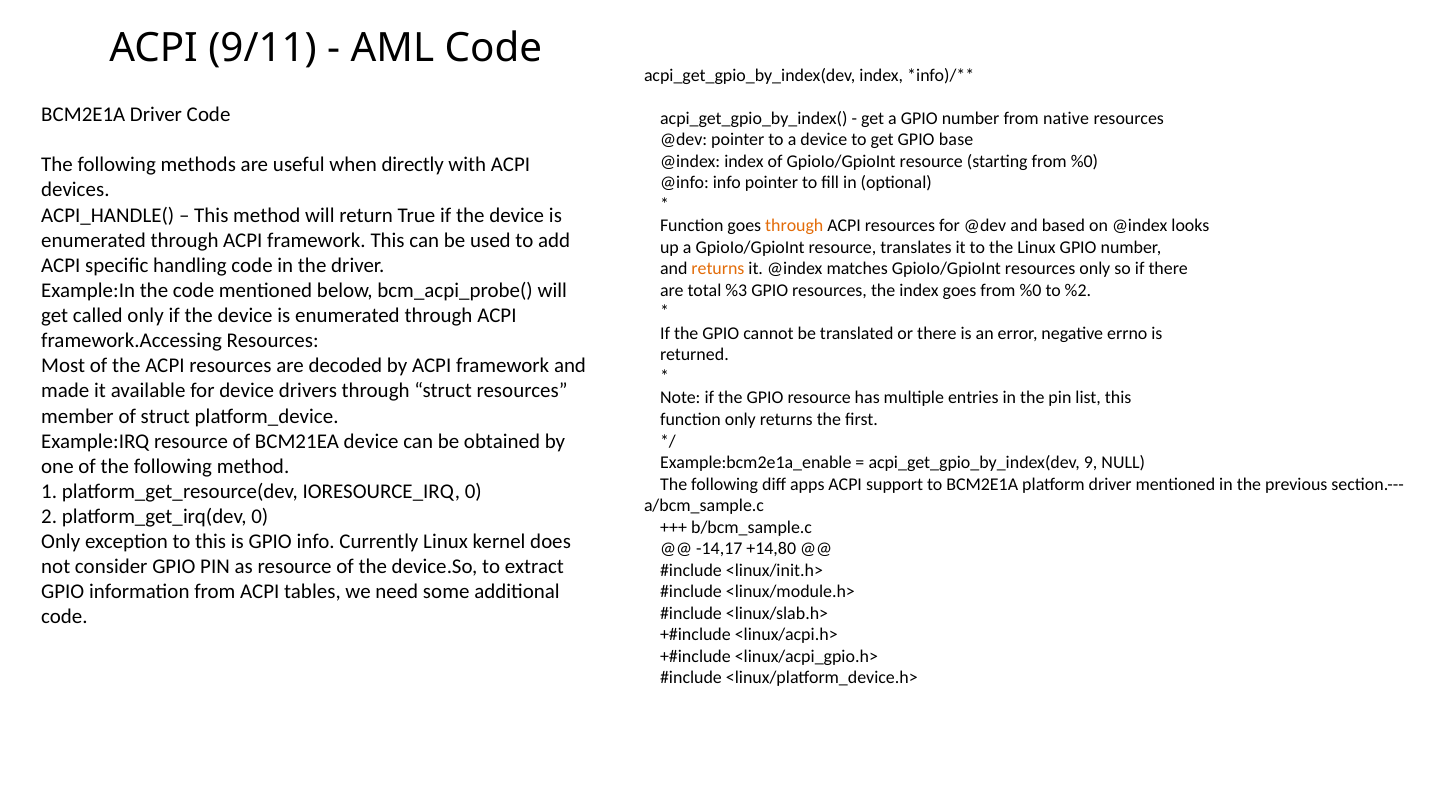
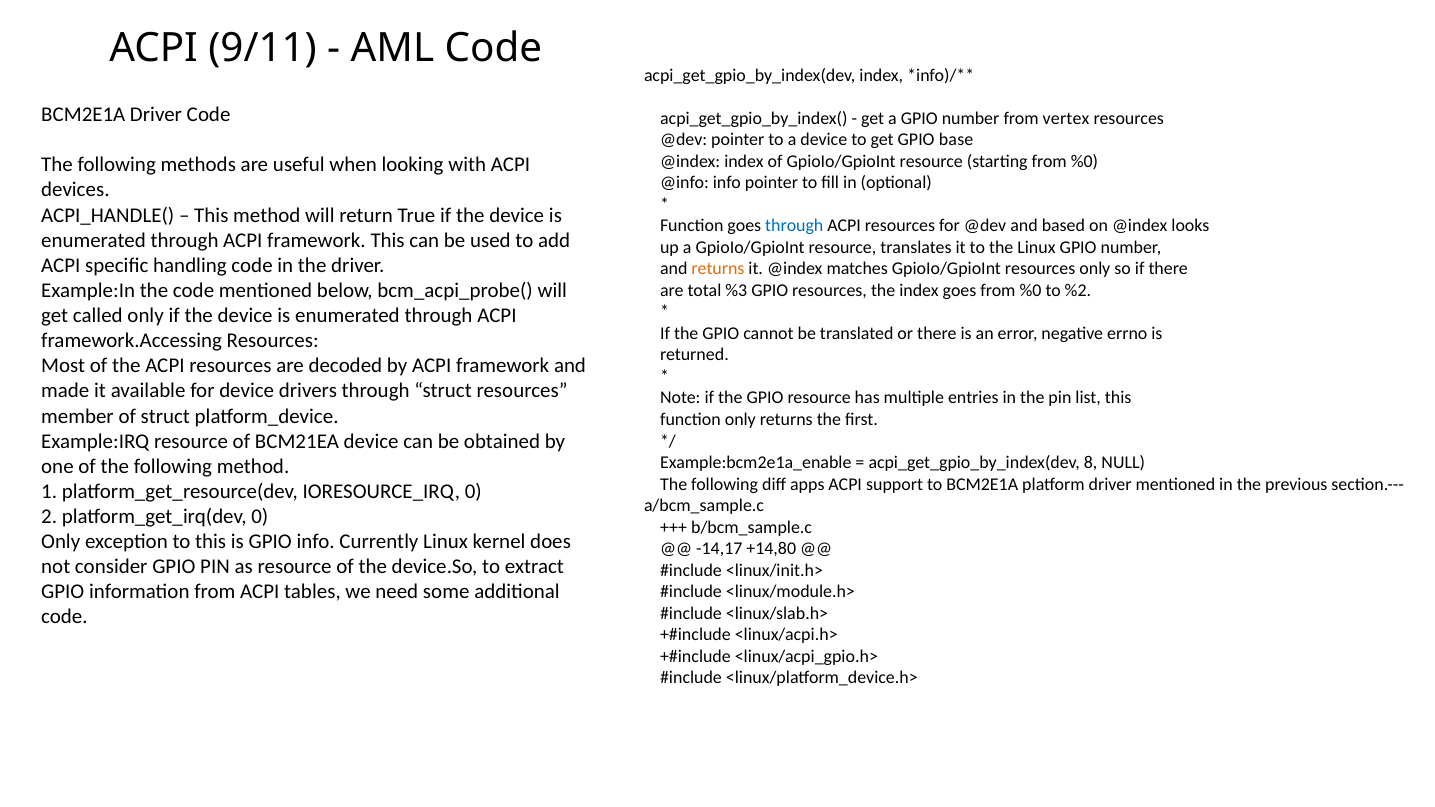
native: native -> vertex
directly: directly -> looking
through at (794, 226) colour: orange -> blue
9: 9 -> 8
